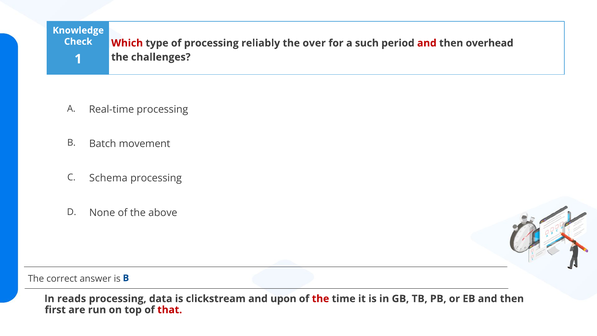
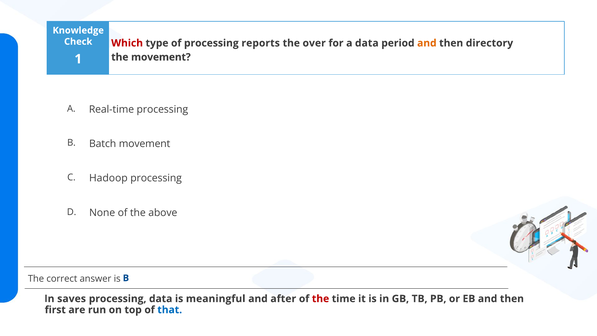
reliably: reliably -> reports
a such: such -> data
and at (427, 43) colour: red -> orange
overhead: overhead -> directory
the challenges: challenges -> movement
Schema: Schema -> Hadoop
reads: reads -> saves
clickstream: clickstream -> meaningful
upon: upon -> after
that colour: red -> blue
